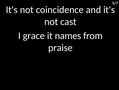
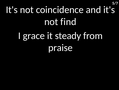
cast: cast -> find
names: names -> steady
